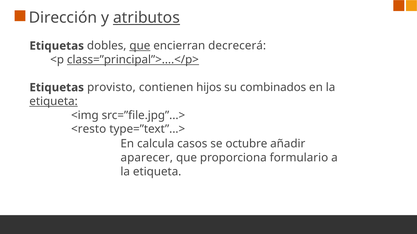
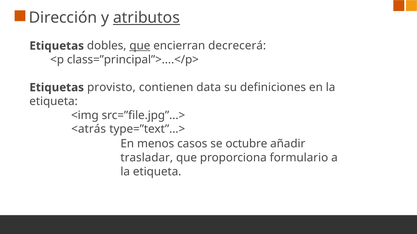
class=”principal”>....</p> underline: present -> none
hijos: hijos -> data
combinados: combinados -> definiciones
etiqueta at (54, 102) underline: present -> none
<resto: <resto -> <atrás
calcula: calcula -> menos
aparecer: aparecer -> trasladar
